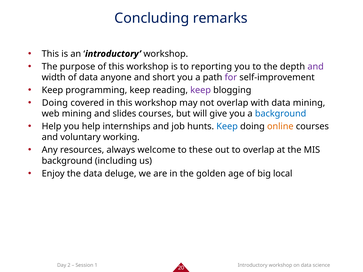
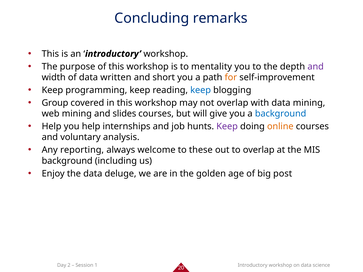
reporting: reporting -> mentality
anyone: anyone -> written
for colour: purple -> orange
keep at (201, 90) colour: purple -> blue
Doing at (55, 103): Doing -> Group
Keep at (227, 126) colour: blue -> purple
working: working -> analysis
resources: resources -> reporting
local: local -> post
